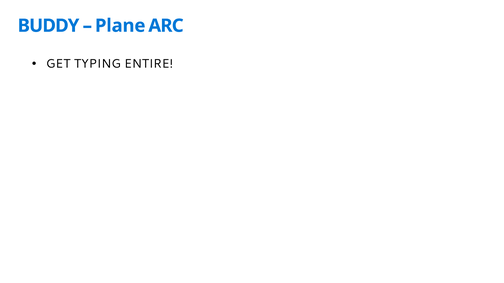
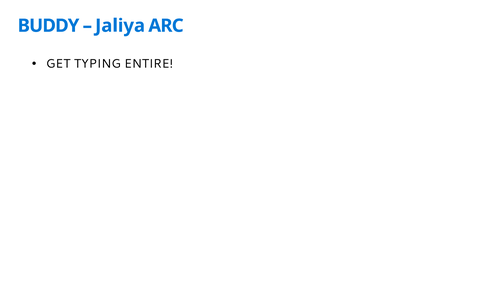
Plane: Plane -> Jaliya
